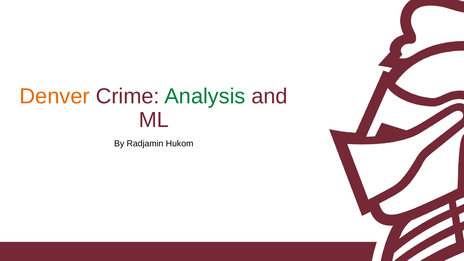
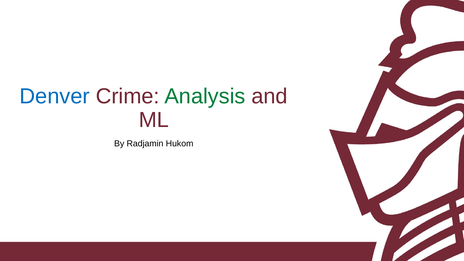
Denver colour: orange -> blue
